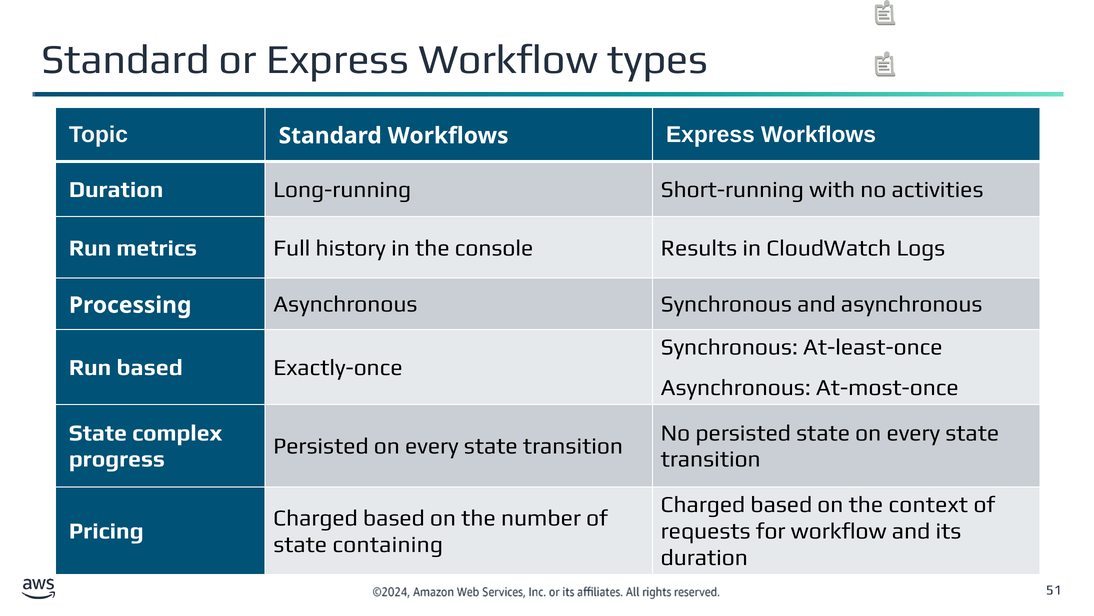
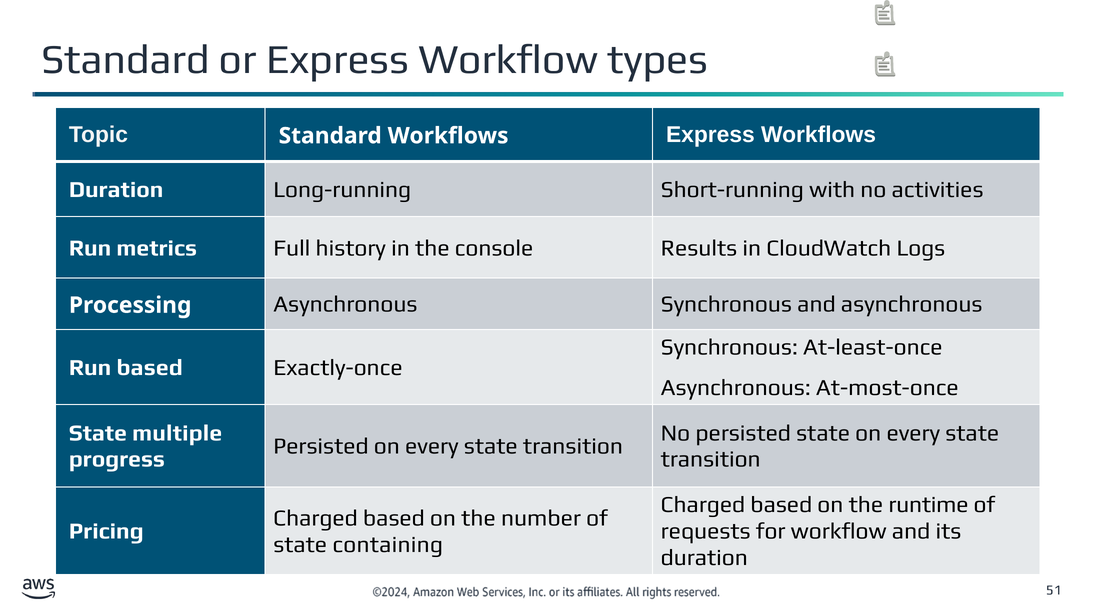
complex: complex -> multiple
context: context -> runtime
